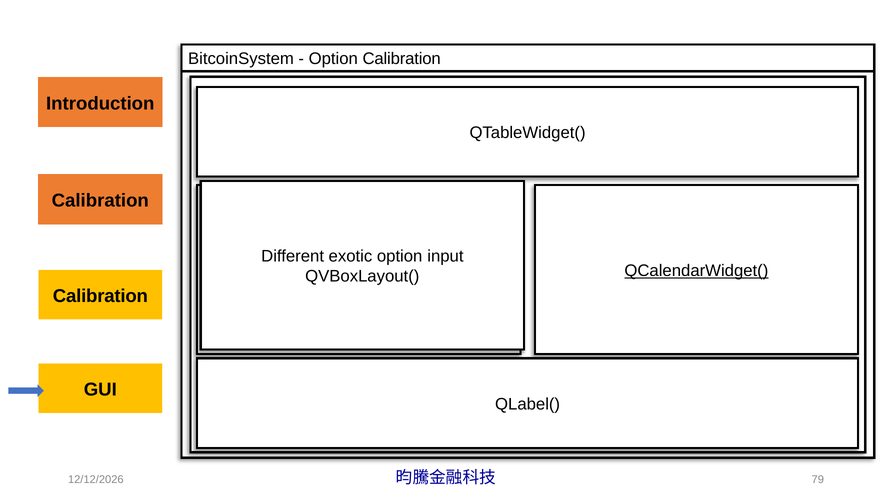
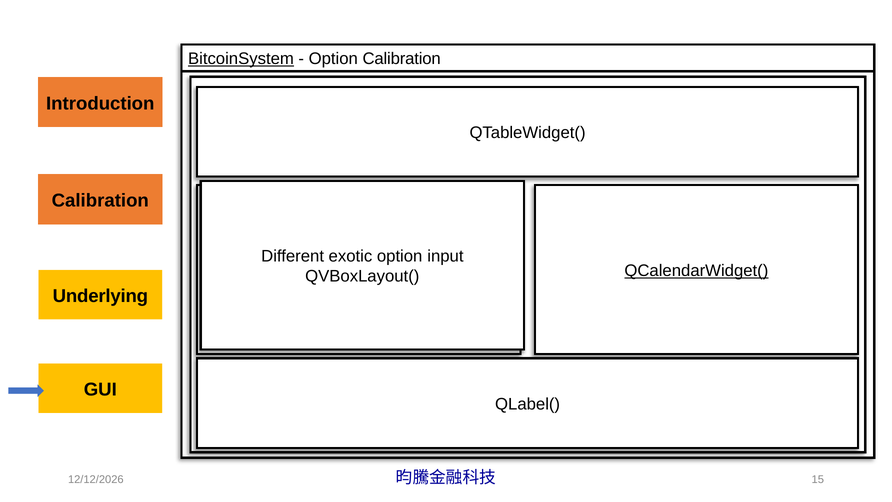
BitcoinSystem underline: none -> present
Calibration at (100, 296): Calibration -> Underlying
79: 79 -> 15
